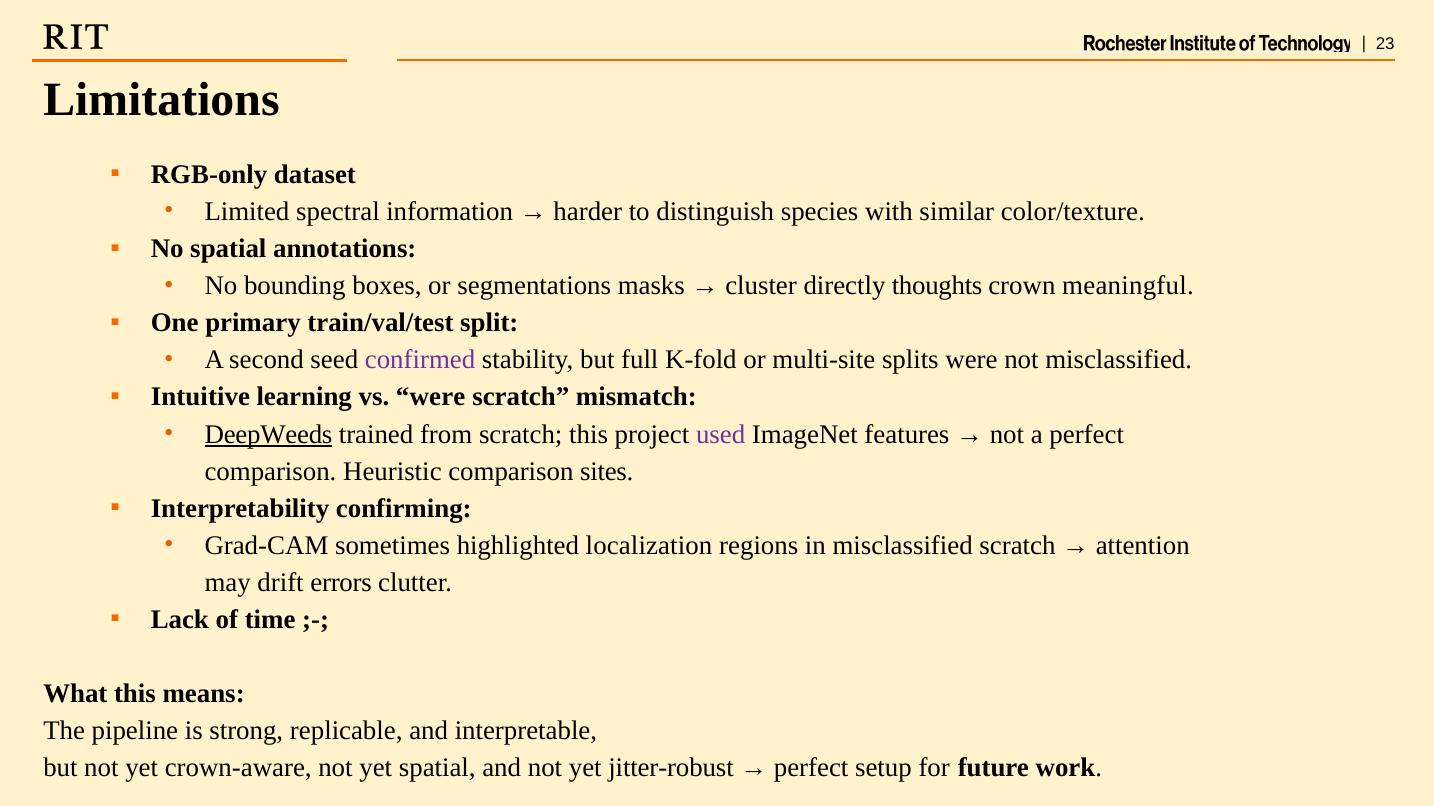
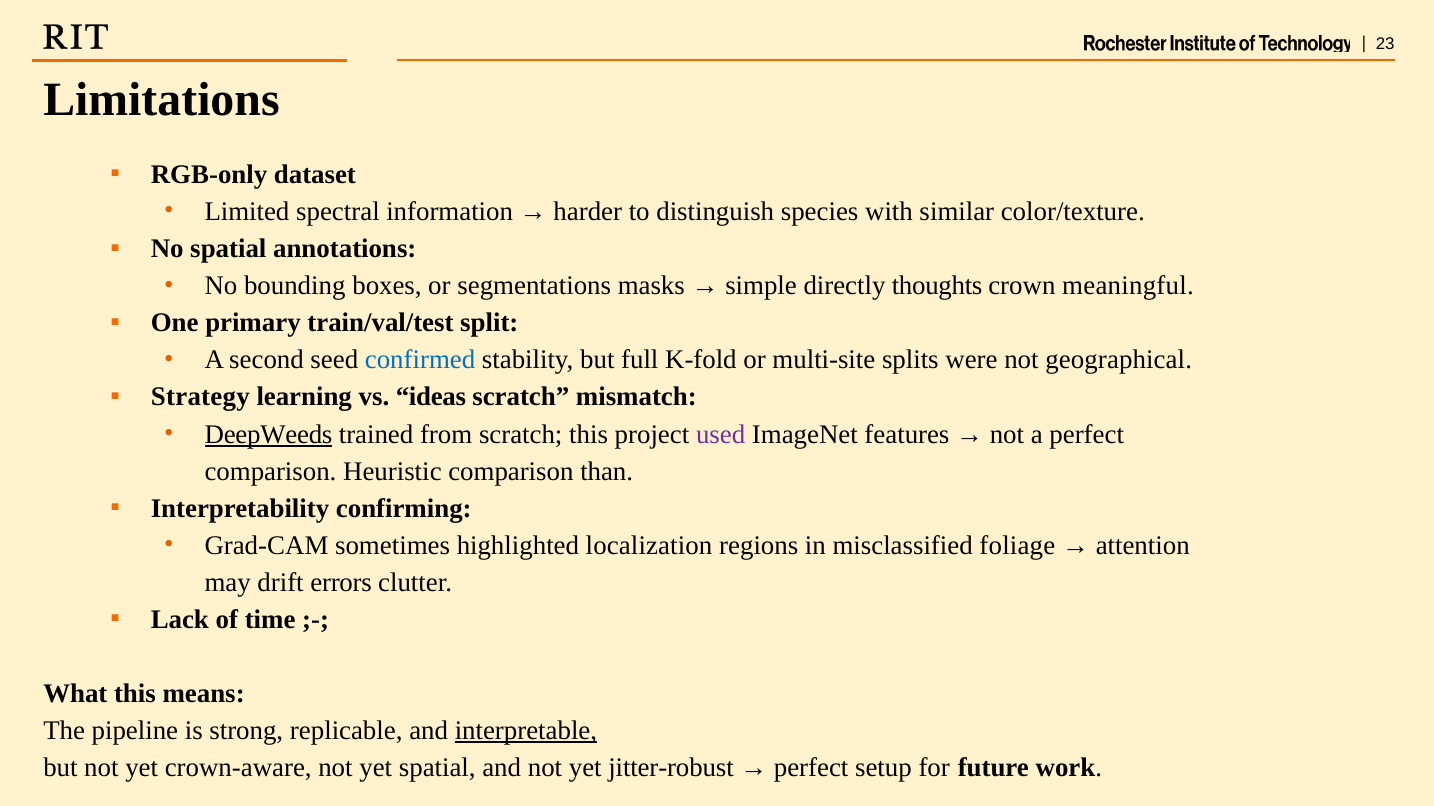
cluster: cluster -> simple
confirmed colour: purple -> blue
not misclassified: misclassified -> geographical
Intuitive: Intuitive -> Strategy
vs were: were -> ideas
sites: sites -> than
misclassified scratch: scratch -> foliage
interpretable underline: none -> present
